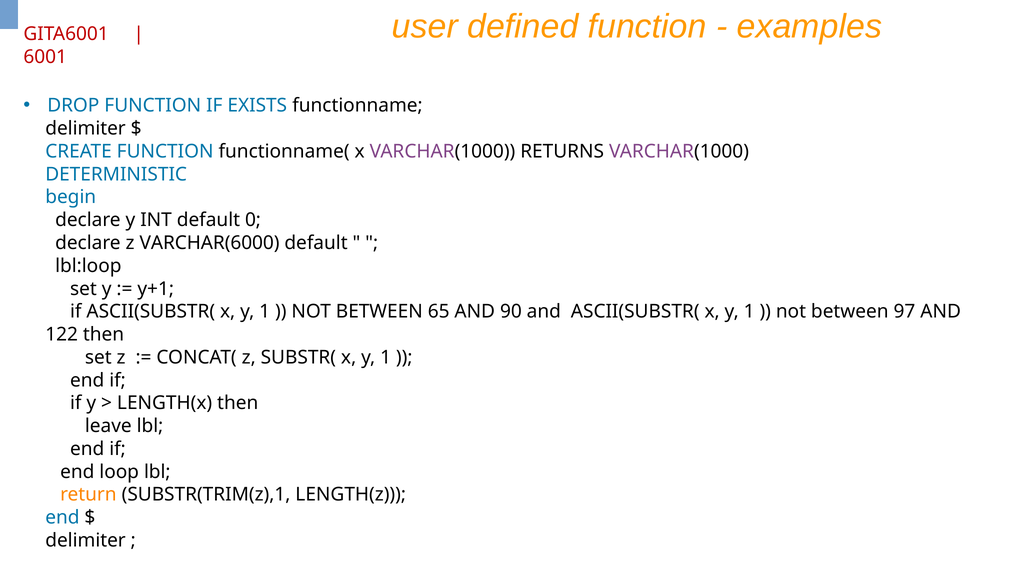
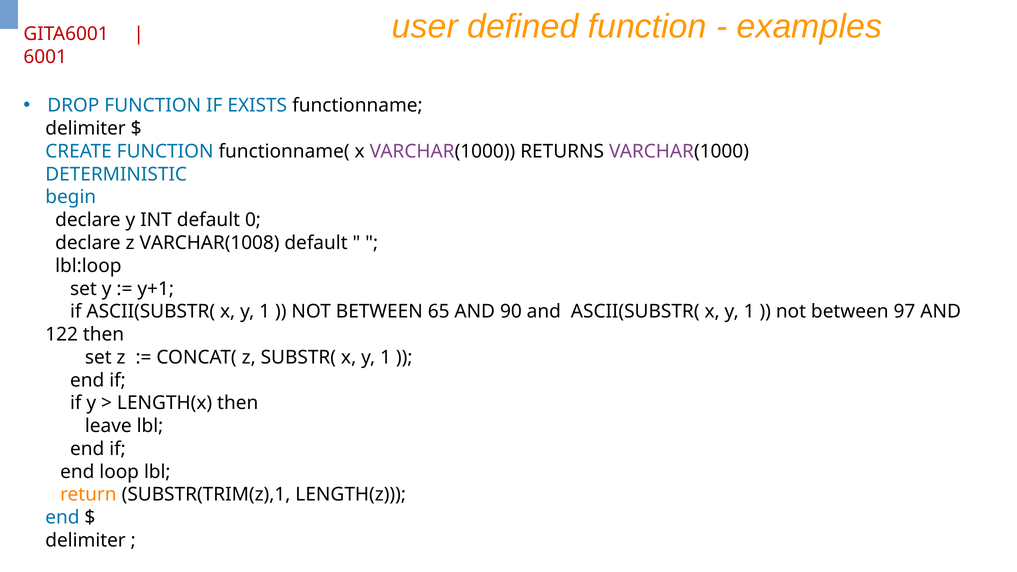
VARCHAR(6000: VARCHAR(6000 -> VARCHAR(1008
